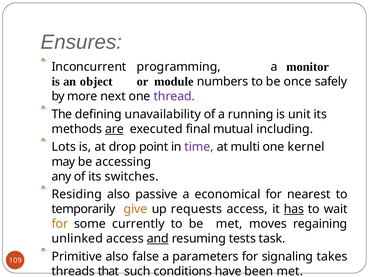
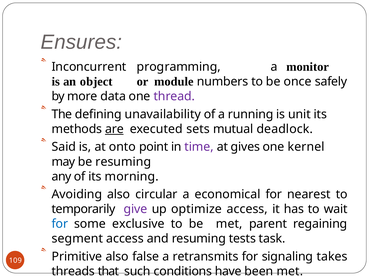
next: next -> data
final: final -> sets
including: including -> deadlock
Lots: Lots -> Said
drop: drop -> onto
multi: multi -> gives
be accessing: accessing -> resuming
switches: switches -> morning
Residing: Residing -> Avoiding
passive: passive -> circular
give colour: orange -> purple
requests: requests -> optimize
has underline: present -> none
for at (60, 224) colour: orange -> blue
currently: currently -> exclusive
moves: moves -> parent
unlinked: unlinked -> segment
and underline: present -> none
parameters: parameters -> retransmits
